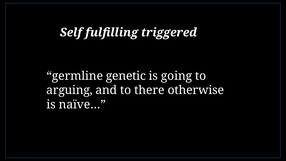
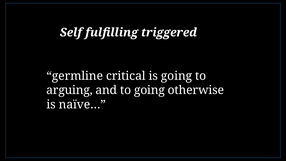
genetic: genetic -> critical
to there: there -> going
